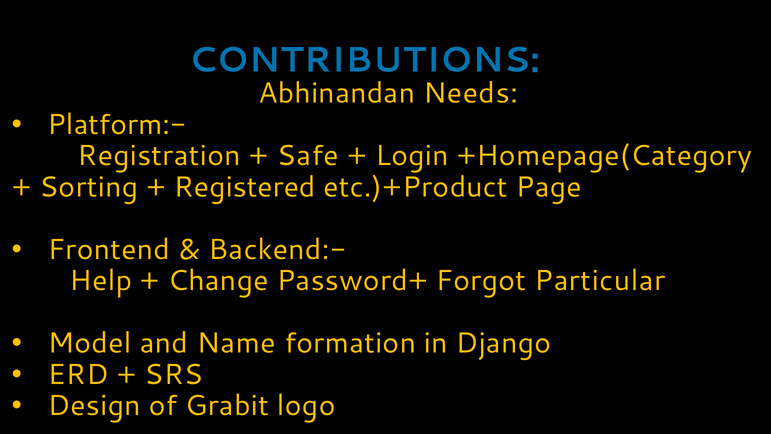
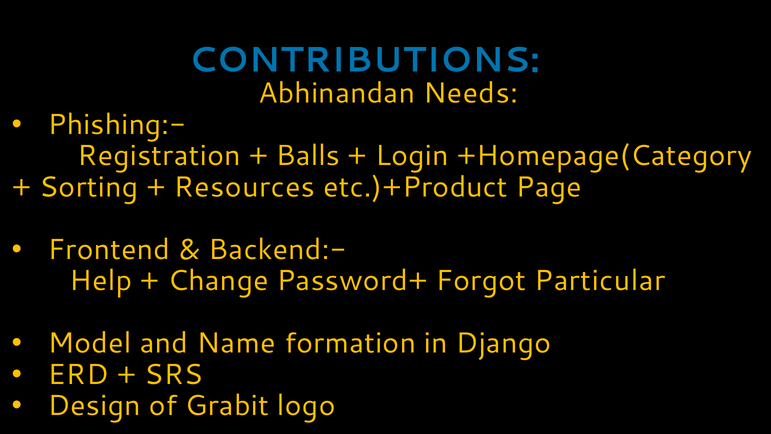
Platform:-: Platform:- -> Phishing:-
Safe: Safe -> Balls
Registered: Registered -> Resources
